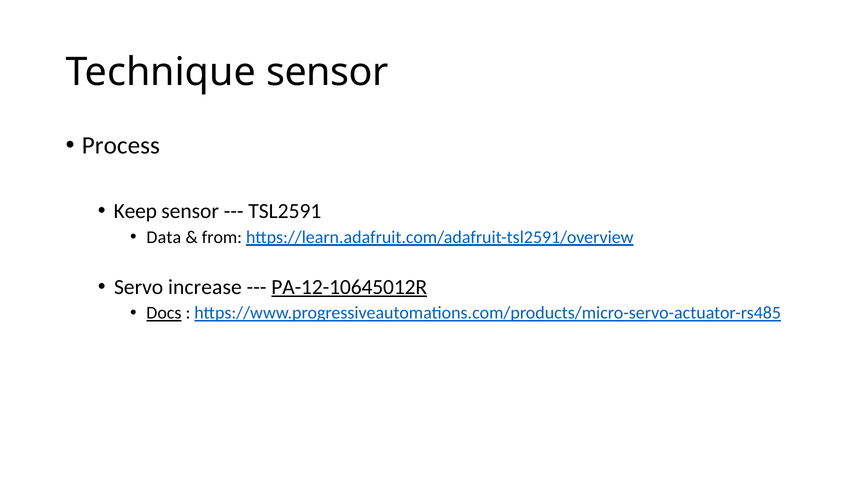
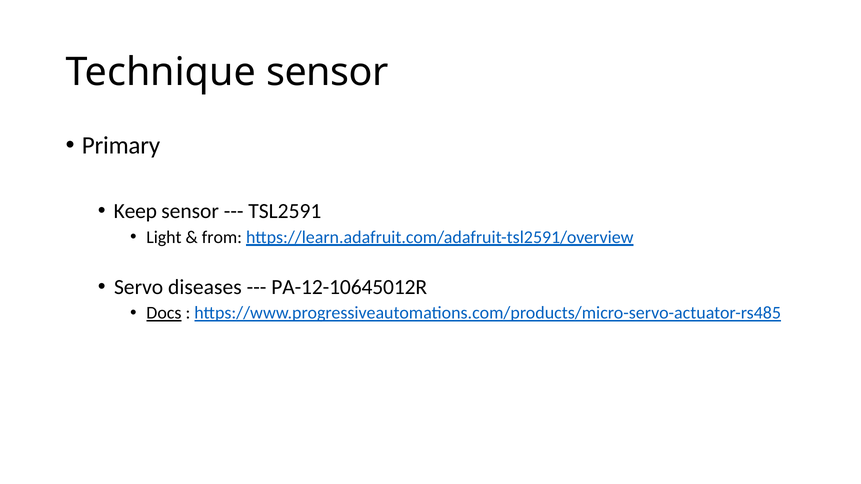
Process: Process -> Primary
Data: Data -> Light
increase: increase -> diseases
PA-12-10645012R underline: present -> none
